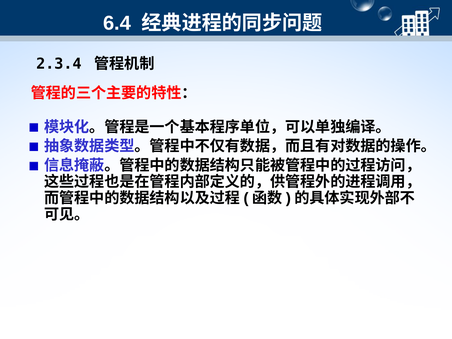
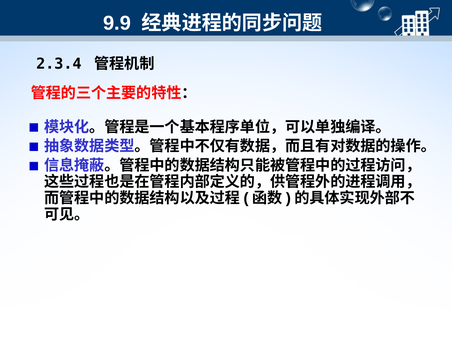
6.4: 6.4 -> 9.9
